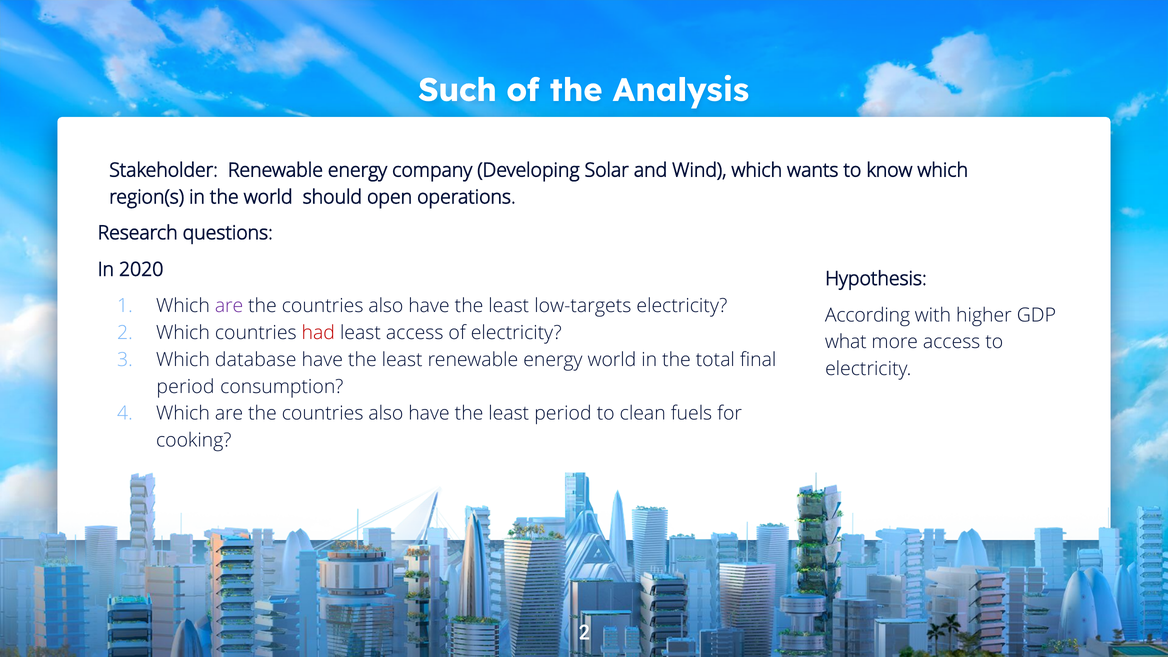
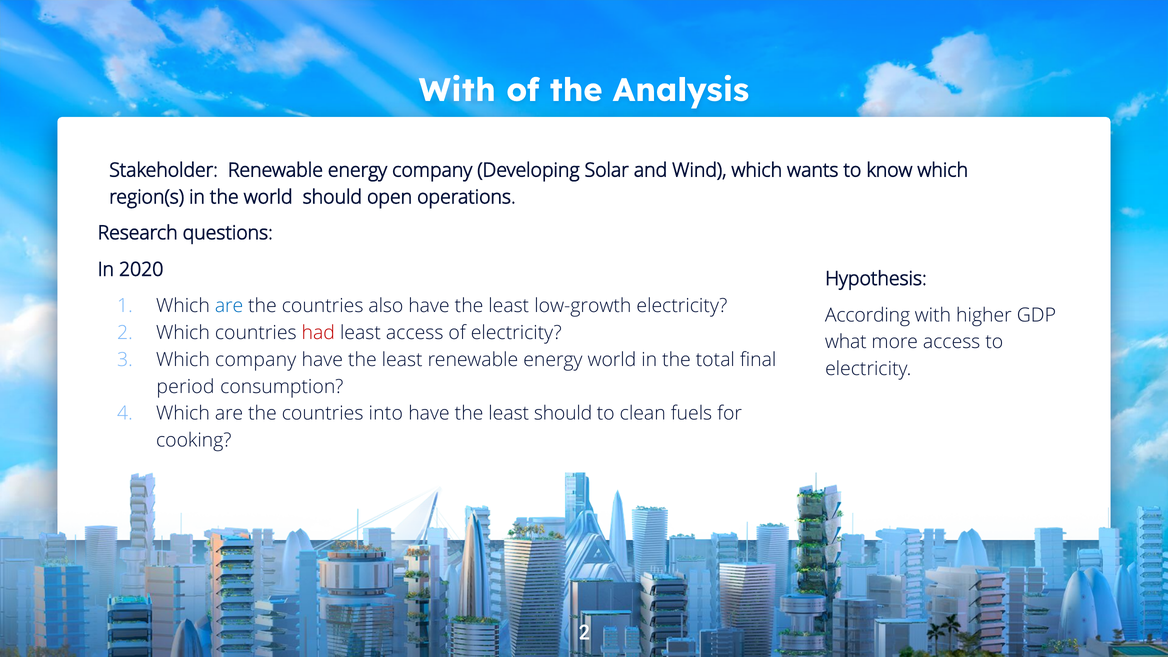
Such at (458, 90): Such -> With
are at (229, 306) colour: purple -> blue
low-targets: low-targets -> low-growth
Which database: database -> company
also at (386, 413): also -> into
least period: period -> should
